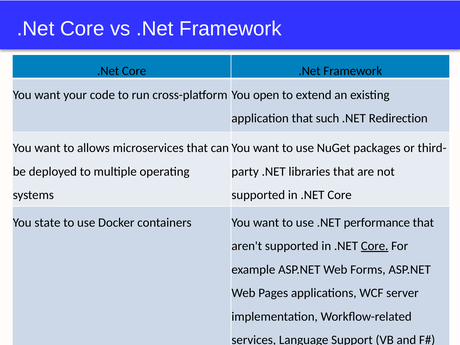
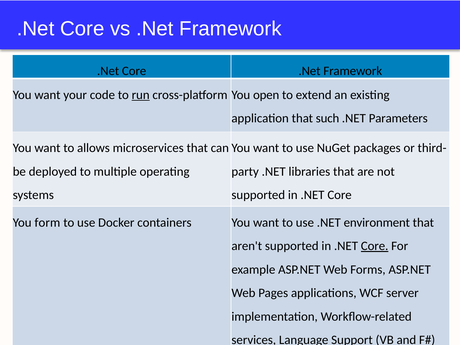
run underline: none -> present
Redirection: Redirection -> Parameters
state: state -> form
performance: performance -> environment
